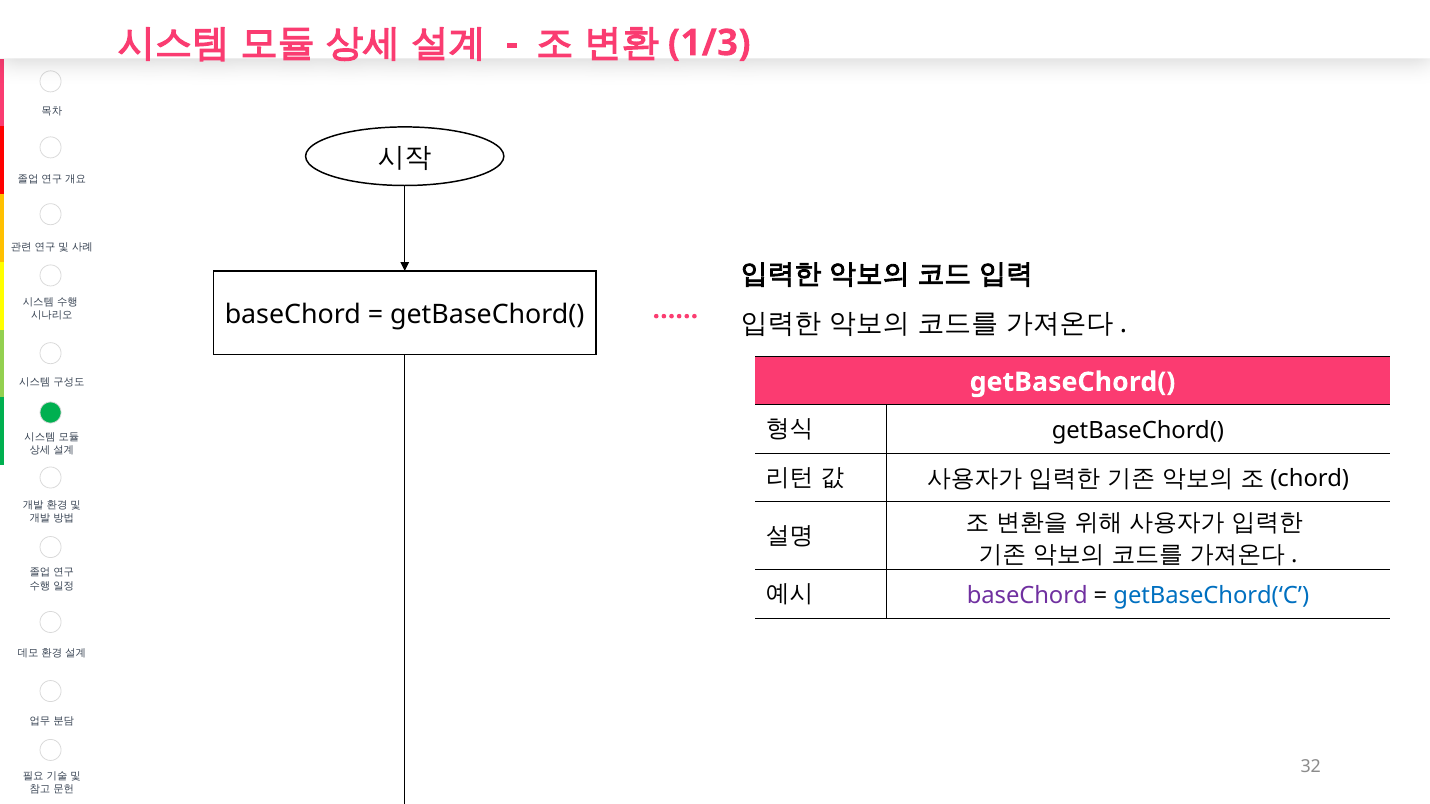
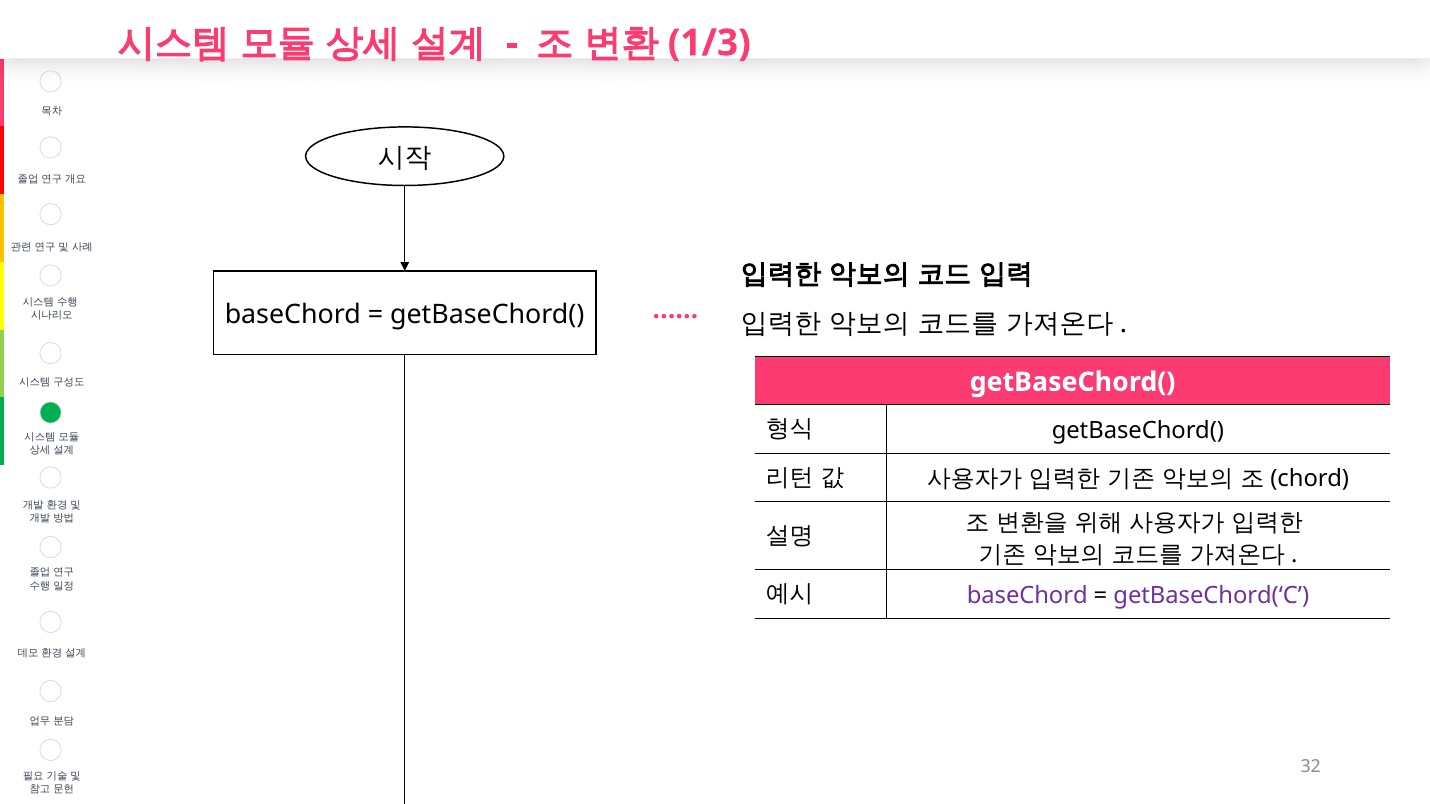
getBaseChord(‘C colour: blue -> purple
